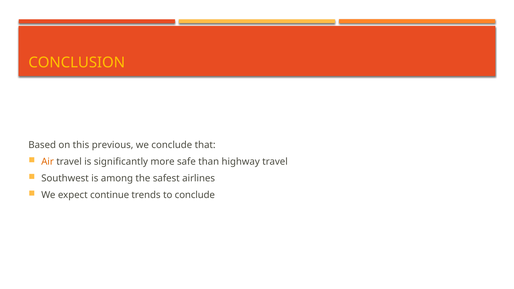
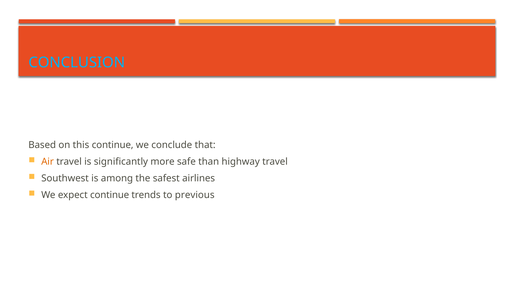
CONCLUSION colour: yellow -> light blue
this previous: previous -> continue
to conclude: conclude -> previous
